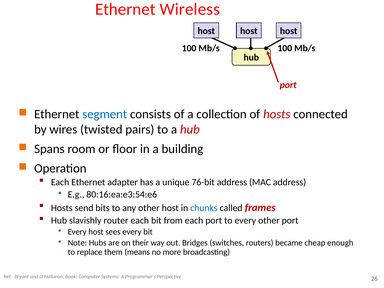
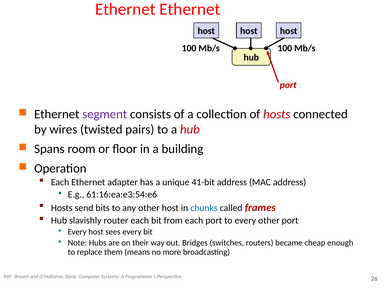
Ethernet Wireless: Wireless -> Ethernet
segment colour: blue -> purple
76-bit: 76-bit -> 41-bit
80:16:ea:e3:54:e6: 80:16:ea:e3:54:e6 -> 61:16:ea:e3:54:e6
